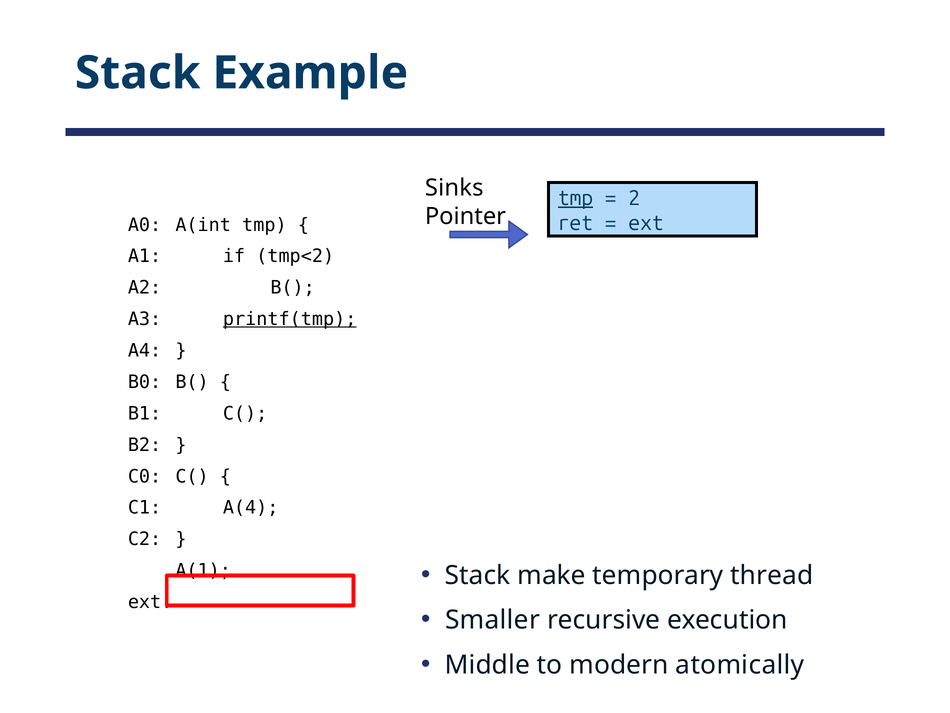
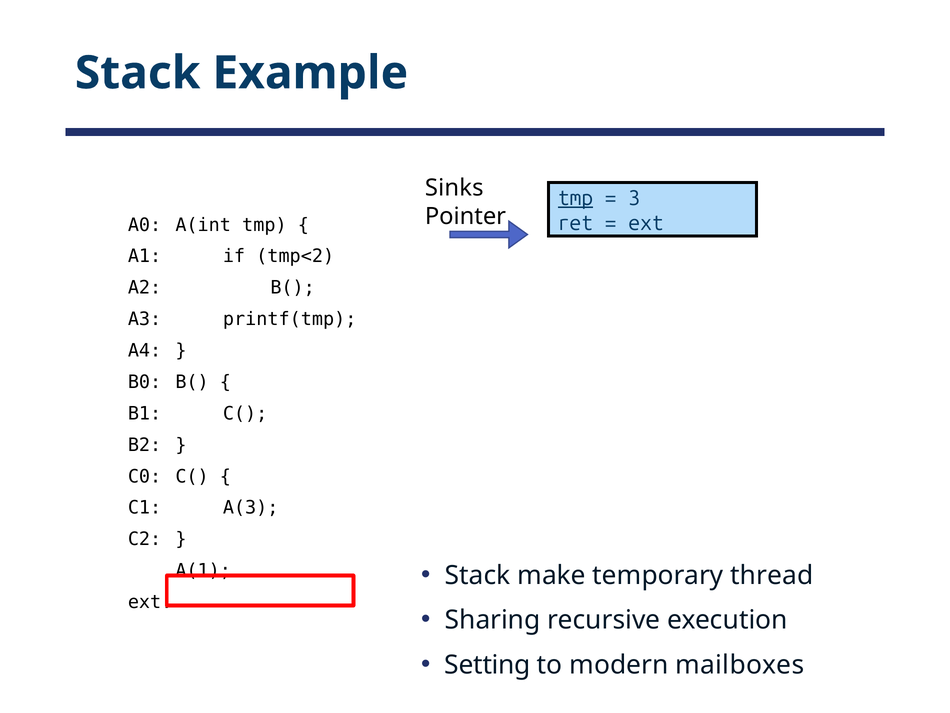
2: 2 -> 3
printf(tmp underline: present -> none
A(4: A(4 -> A(3
Smaller: Smaller -> Sharing
Middle: Middle -> Setting
atomically: atomically -> mailboxes
